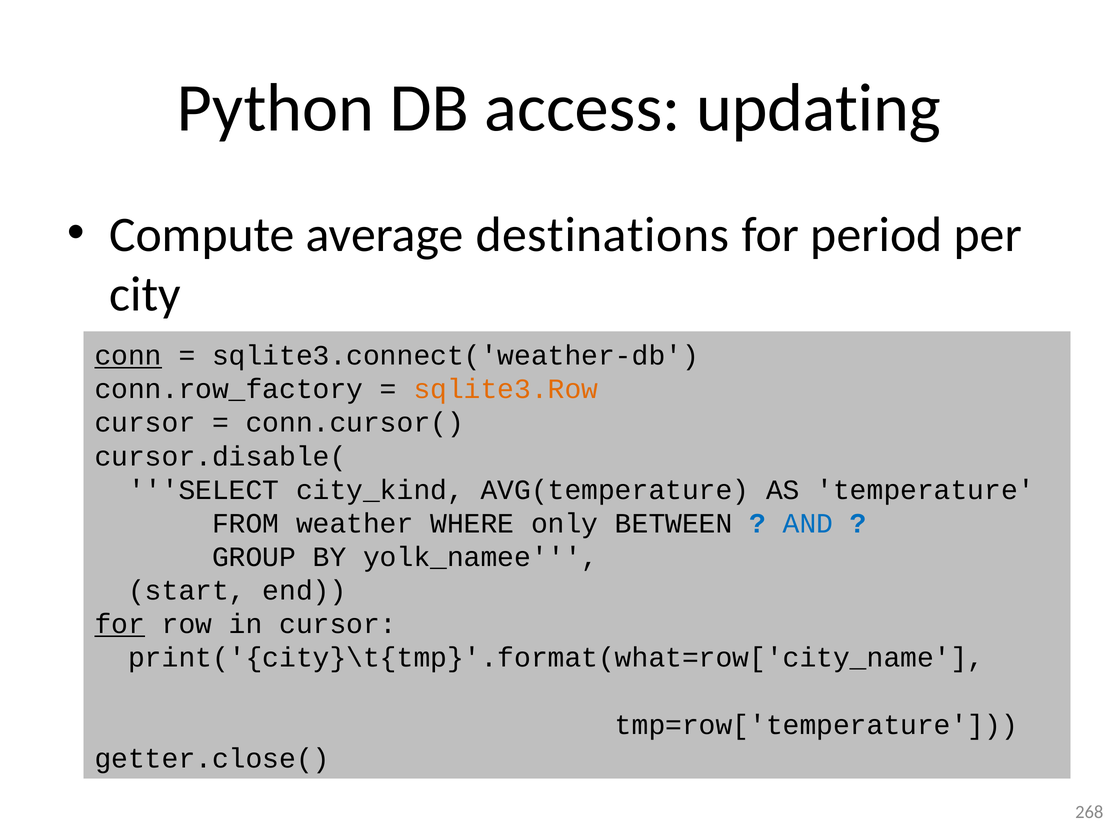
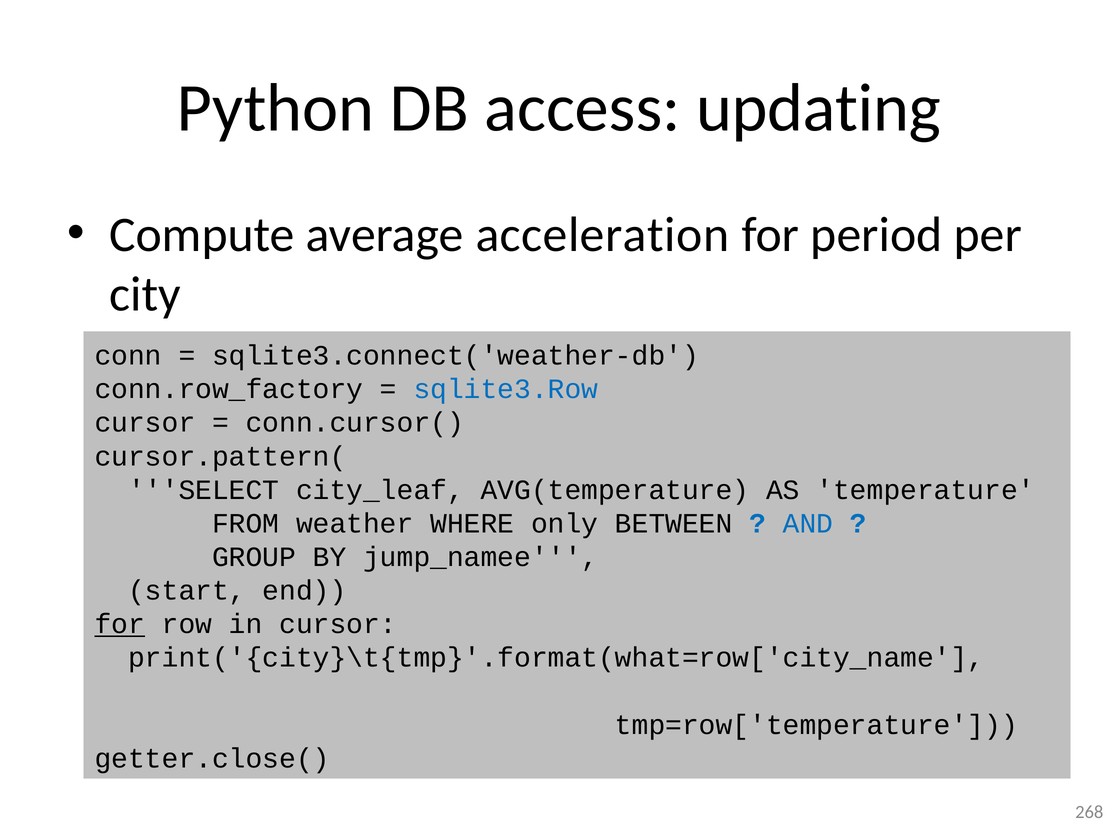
destinations: destinations -> acceleration
conn underline: present -> none
sqlite3.Row colour: orange -> blue
cursor.disable(: cursor.disable( -> cursor.pattern(
city_kind: city_kind -> city_leaf
yolk_namee: yolk_namee -> jump_namee
